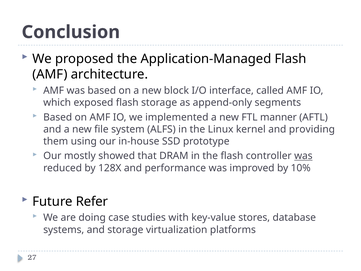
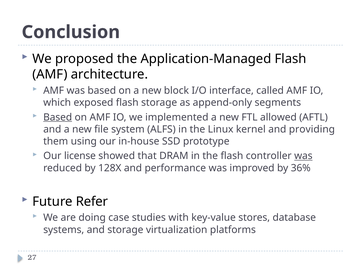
Based at (58, 117) underline: none -> present
manner: manner -> allowed
mostly: mostly -> license
10%: 10% -> 36%
